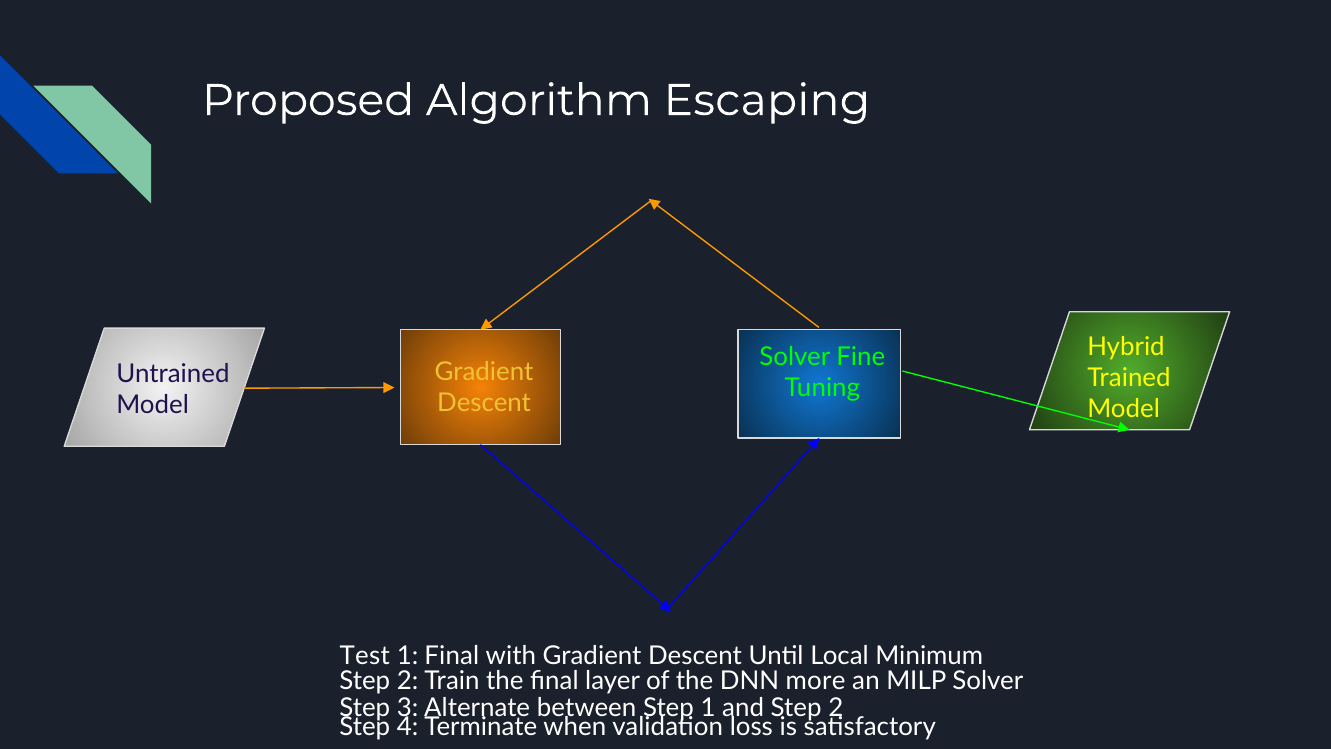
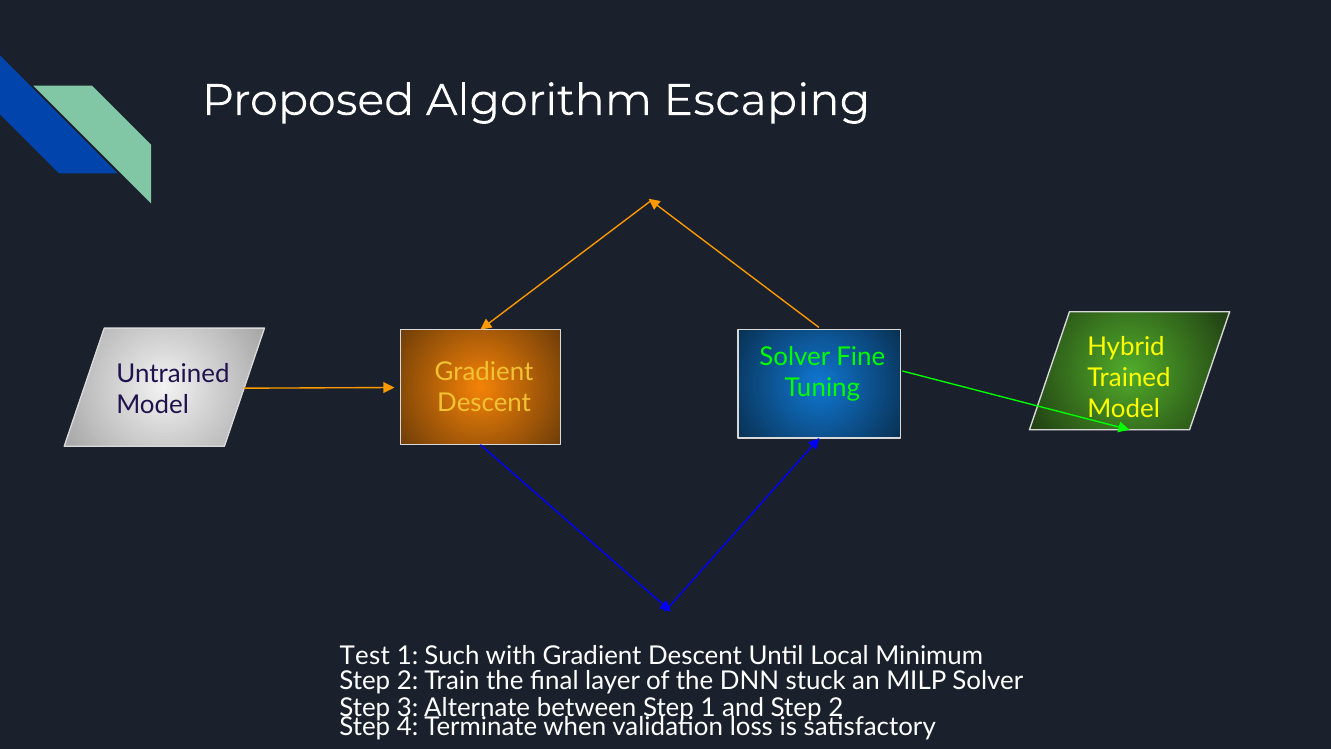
1 Final: Final -> Such
more: more -> stuck
